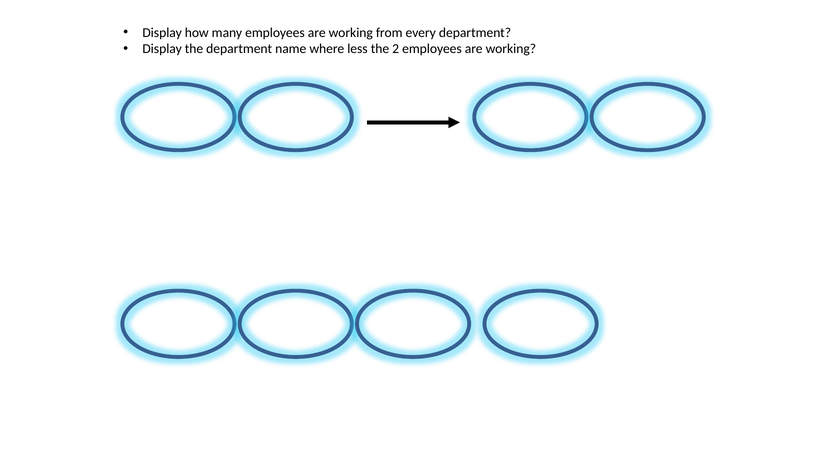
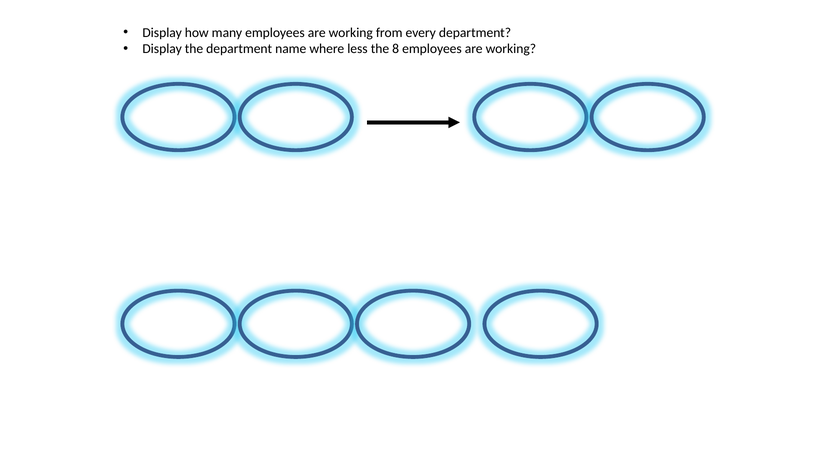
2: 2 -> 8
